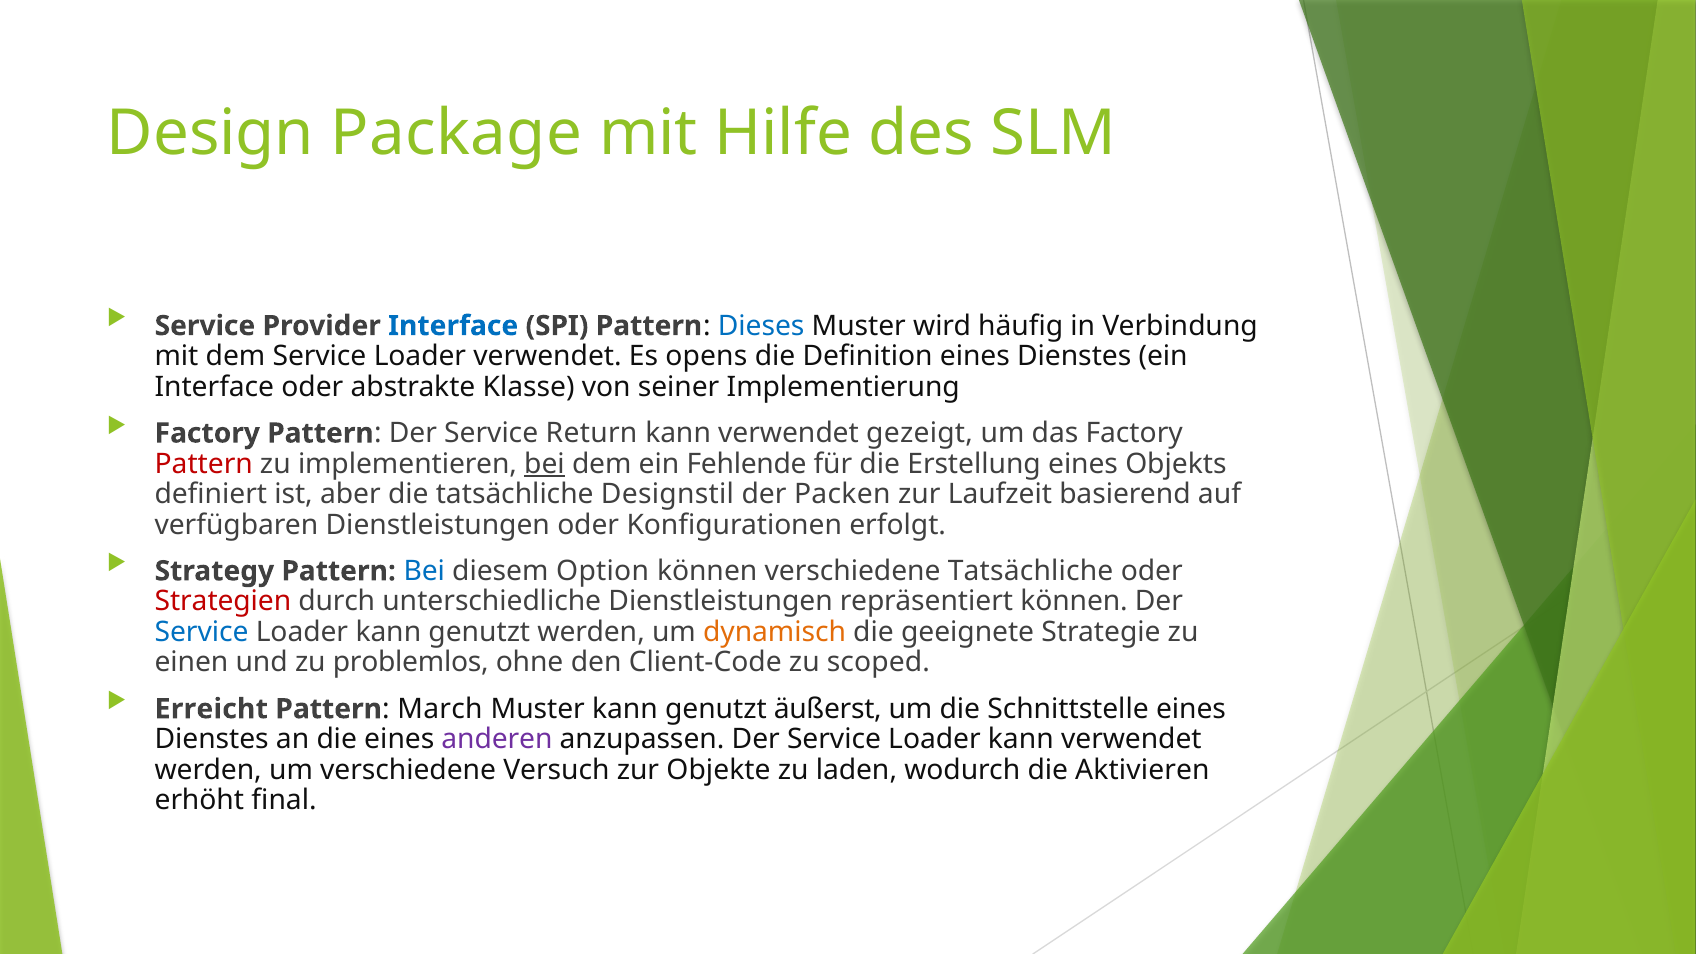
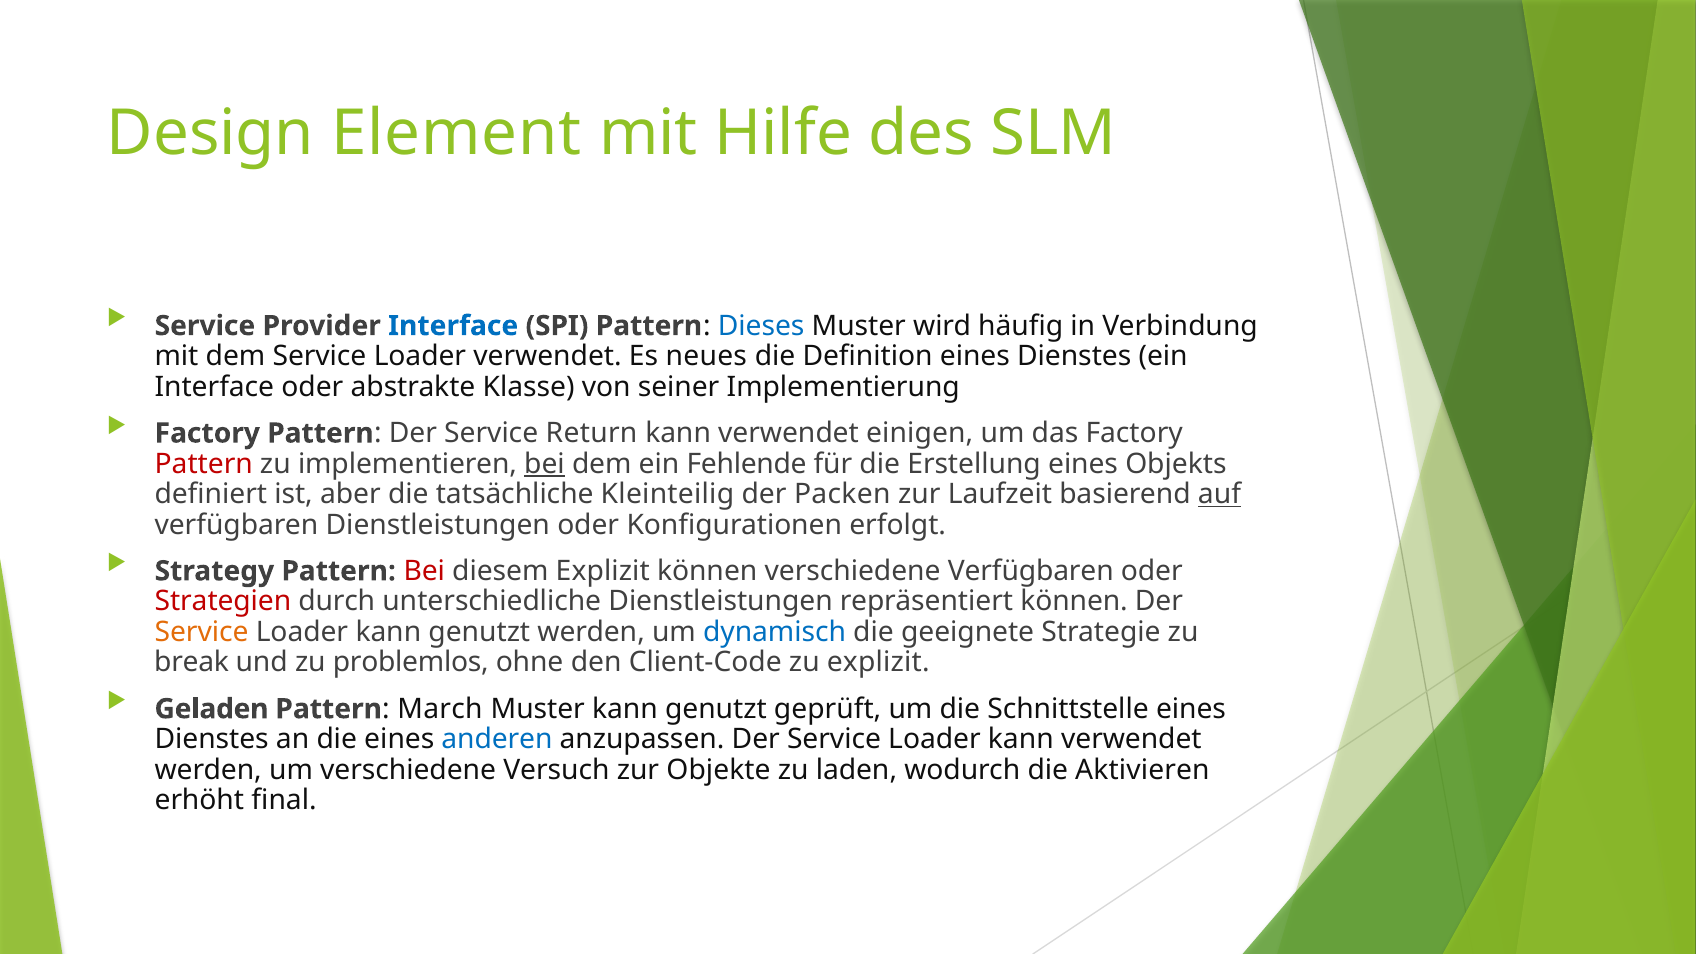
Package: Package -> Element
opens: opens -> neues
gezeigt: gezeigt -> einigen
Designstil: Designstil -> Kleinteilig
auf underline: none -> present
Bei at (424, 571) colour: blue -> red
diesem Option: Option -> Explizit
verschiedene Tatsächliche: Tatsächliche -> Verfügbaren
Service at (202, 632) colour: blue -> orange
dynamisch colour: orange -> blue
einen: einen -> break
zu scoped: scoped -> explizit
Erreicht: Erreicht -> Geladen
äußerst: äußerst -> geprüft
anderen colour: purple -> blue
